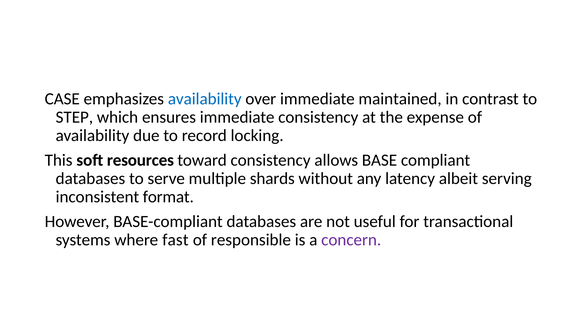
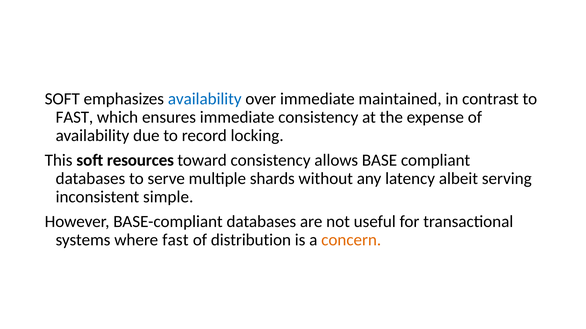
CASE at (62, 99): CASE -> SOFT
STEP at (74, 117): STEP -> FAST
format: format -> simple
responsible: responsible -> distribution
concern colour: purple -> orange
